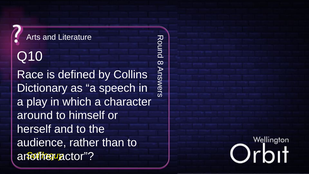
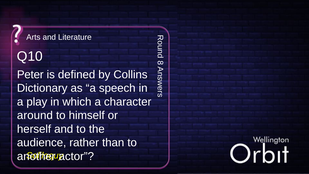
Race: Race -> Peter
